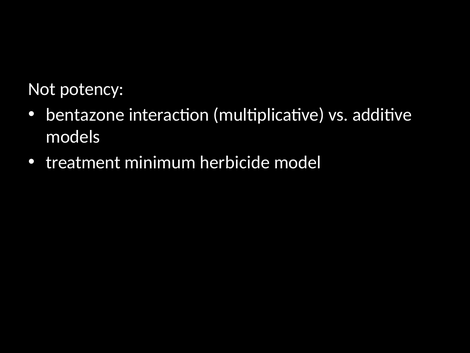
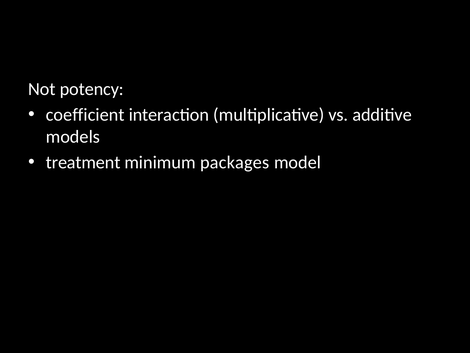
bentazone: bentazone -> coefficient
herbicide: herbicide -> packages
